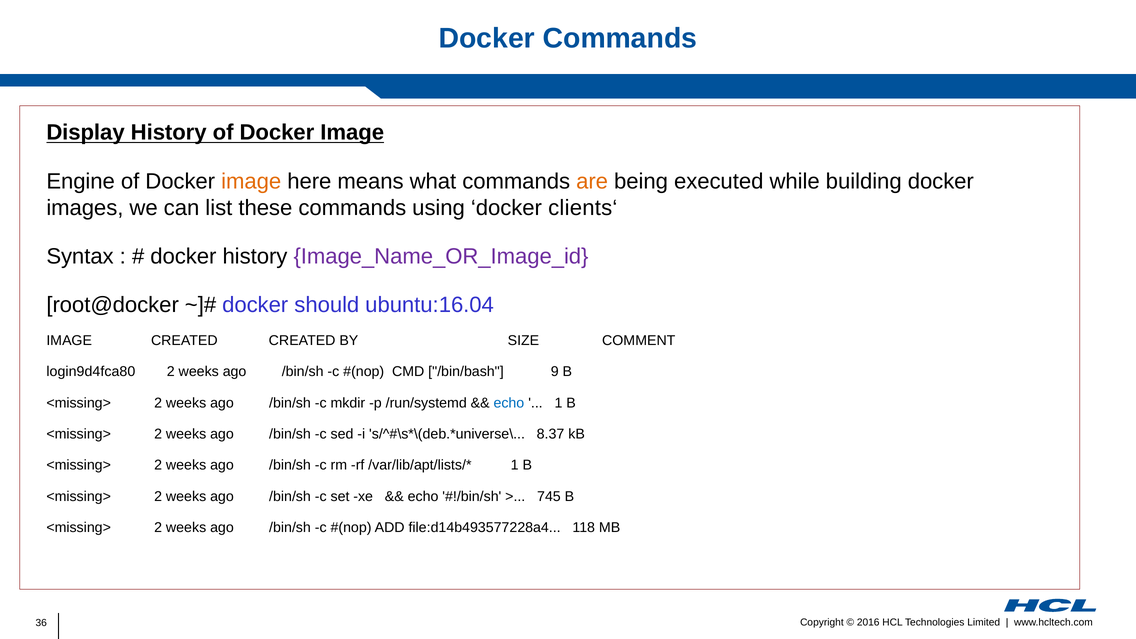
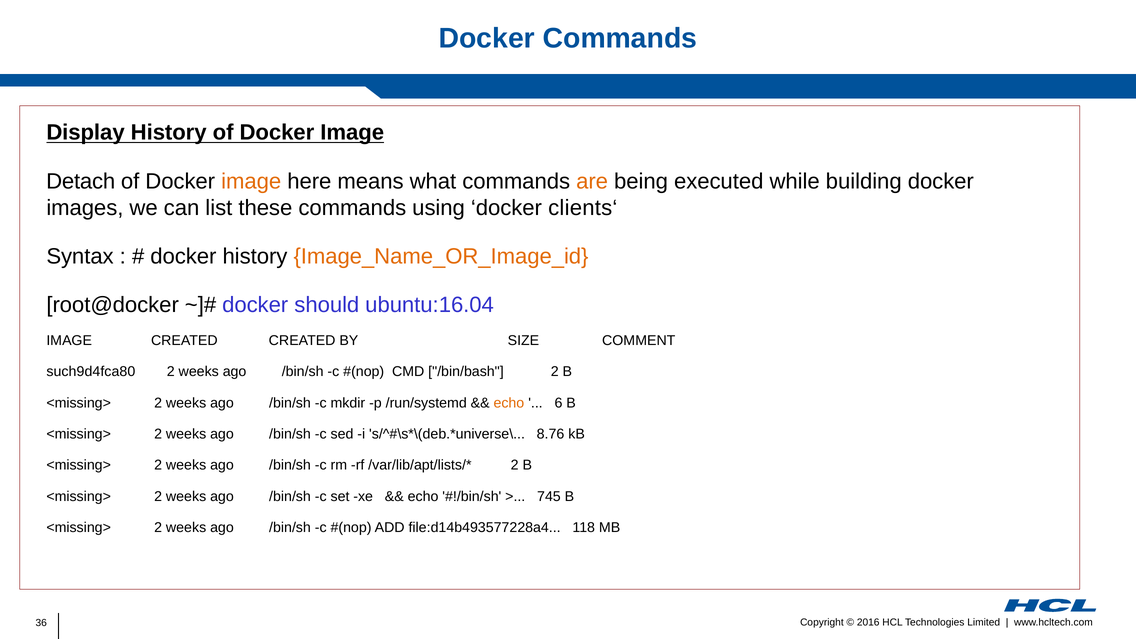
Engine: Engine -> Detach
Image_Name_OR_Image_id colour: purple -> orange
login9d4fca80: login9d4fca80 -> such9d4fca80
/bin/bash 9: 9 -> 2
echo at (509, 403) colour: blue -> orange
1 at (559, 403): 1 -> 6
8.37: 8.37 -> 8.76
1 at (515, 465): 1 -> 2
